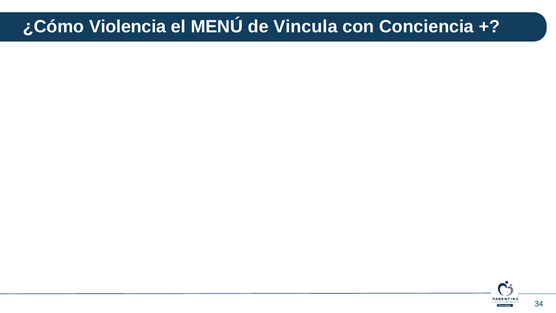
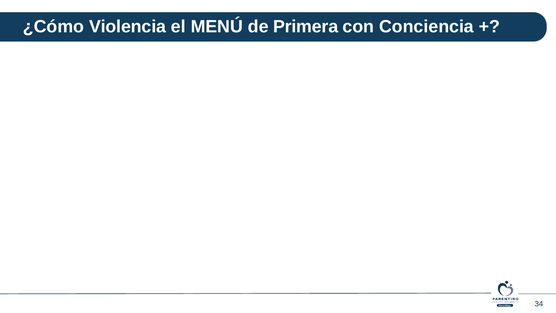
Vincula: Vincula -> Primera
